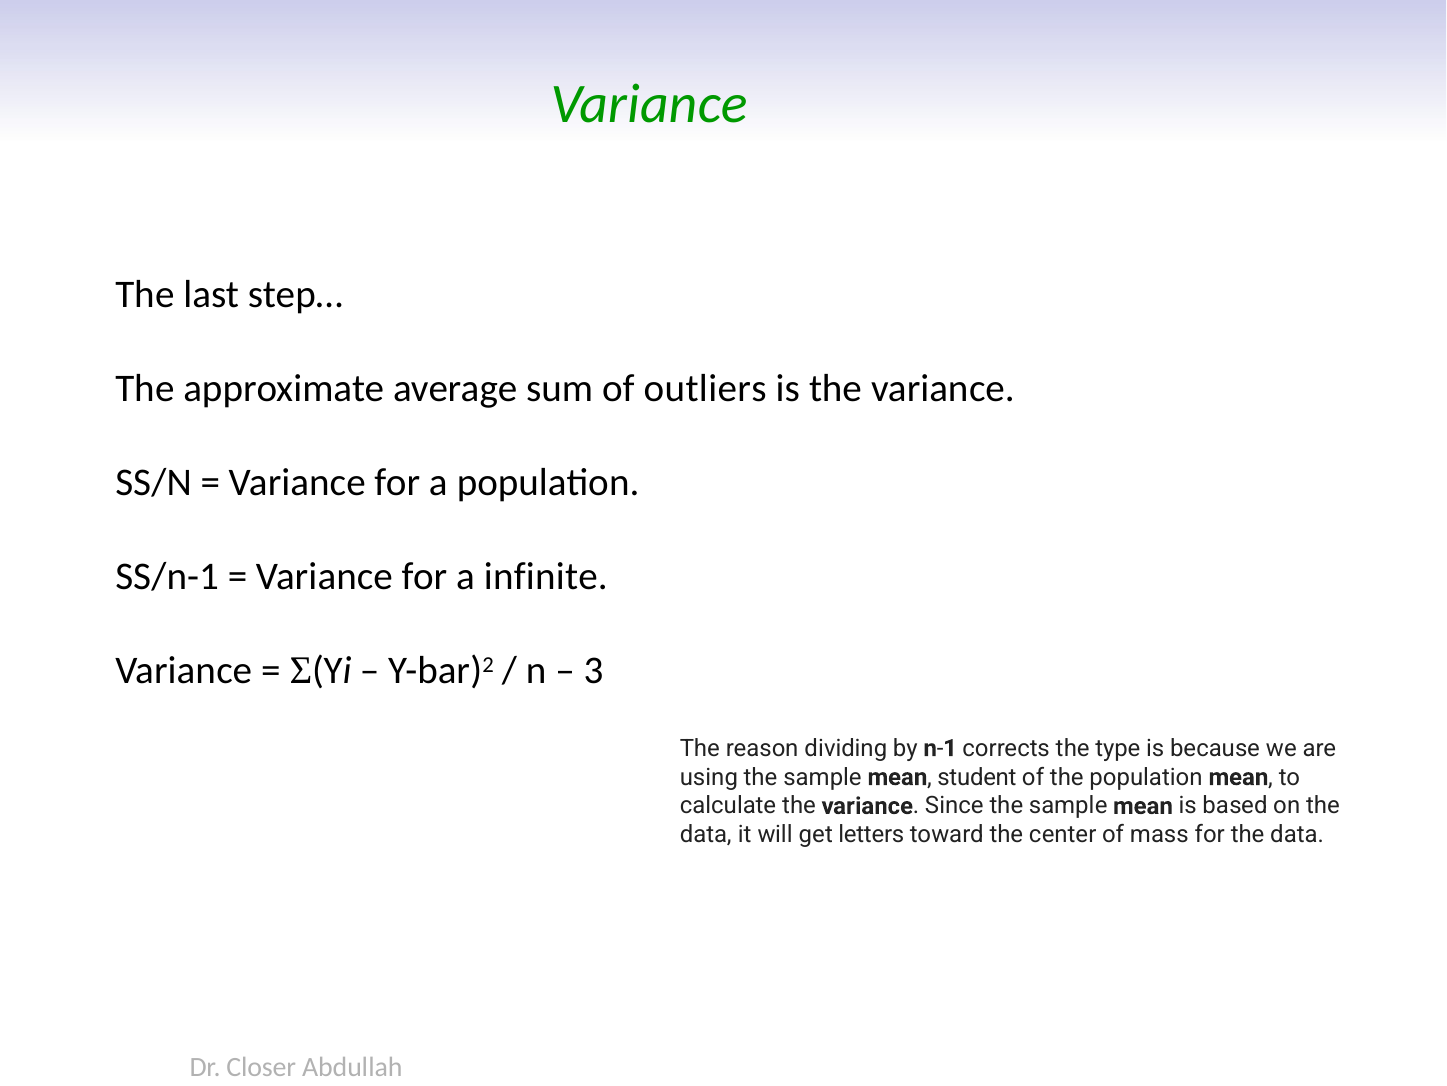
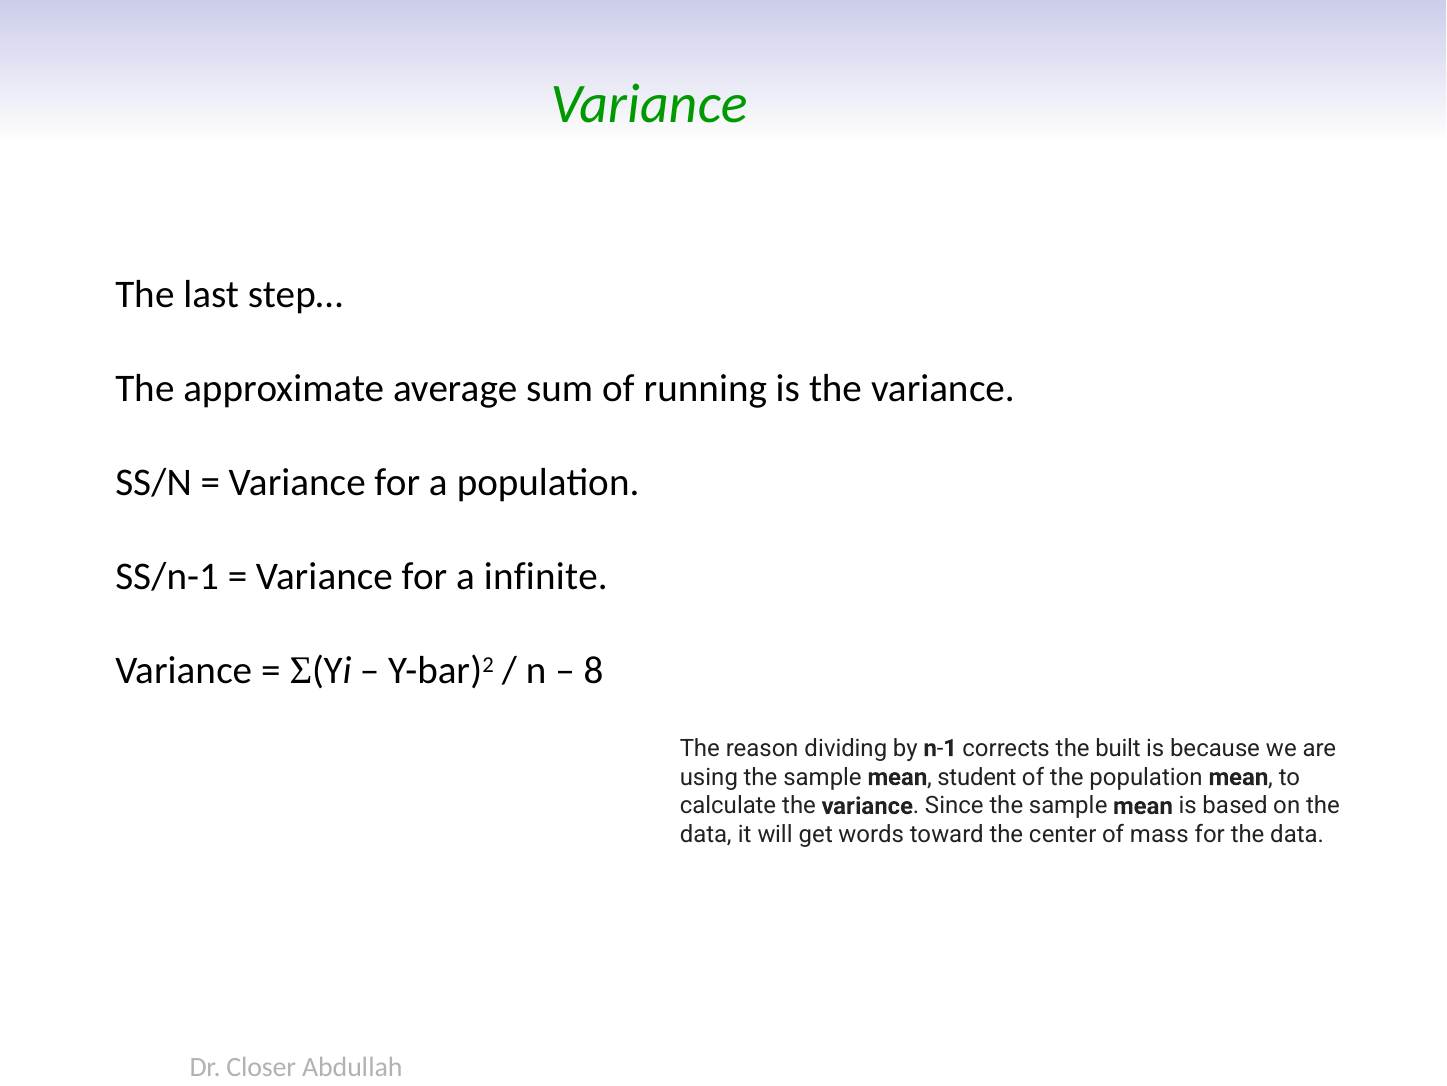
outliers: outliers -> running
3: 3 -> 8
type: type -> built
letters: letters -> words
